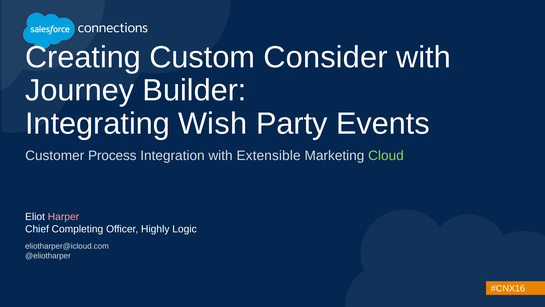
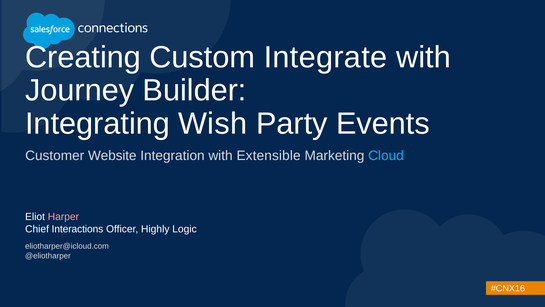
Consider: Consider -> Integrate
Process: Process -> Website
Cloud colour: light green -> light blue
Completing: Completing -> Interactions
